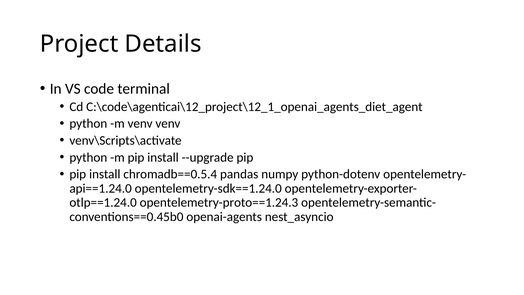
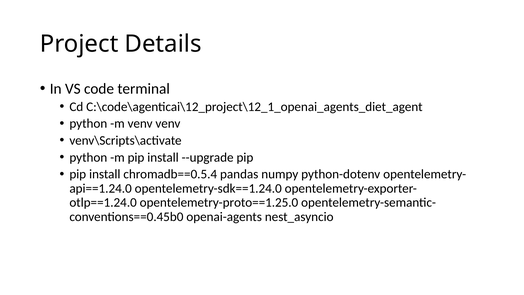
opentelemetry-proto==1.24.3: opentelemetry-proto==1.24.3 -> opentelemetry-proto==1.25.0
